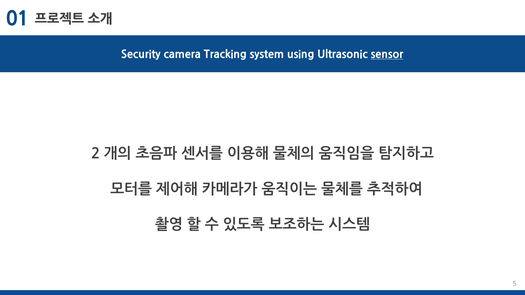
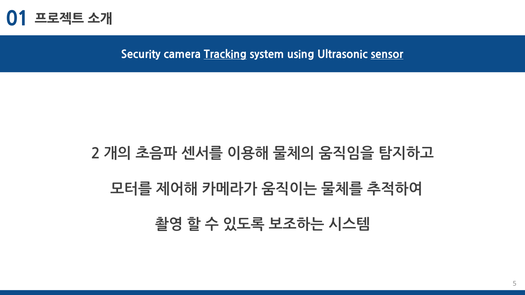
Tracking underline: none -> present
